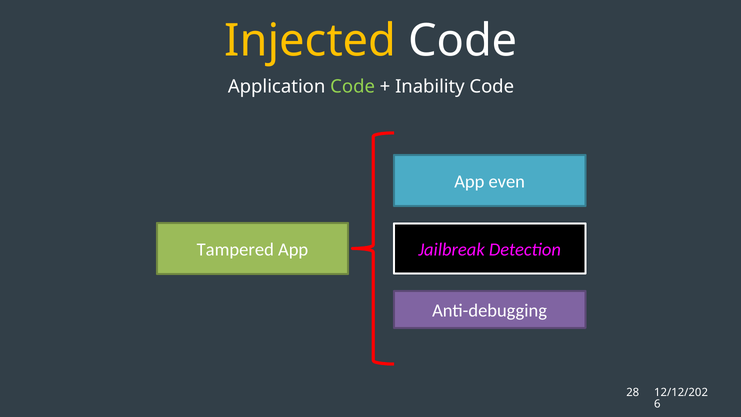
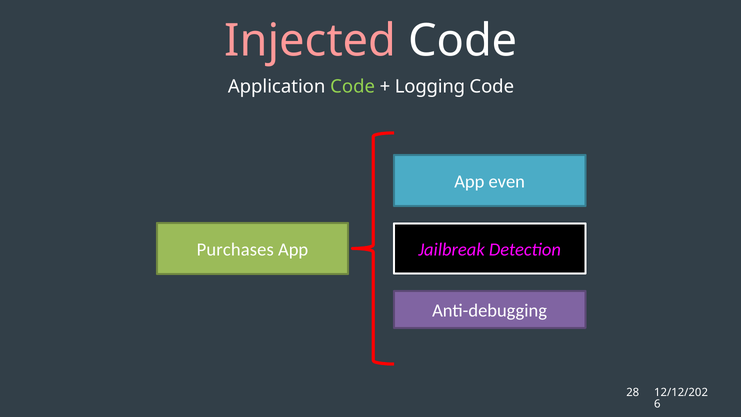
Injected colour: yellow -> pink
Inability: Inability -> Logging
Tampered: Tampered -> Purchases
